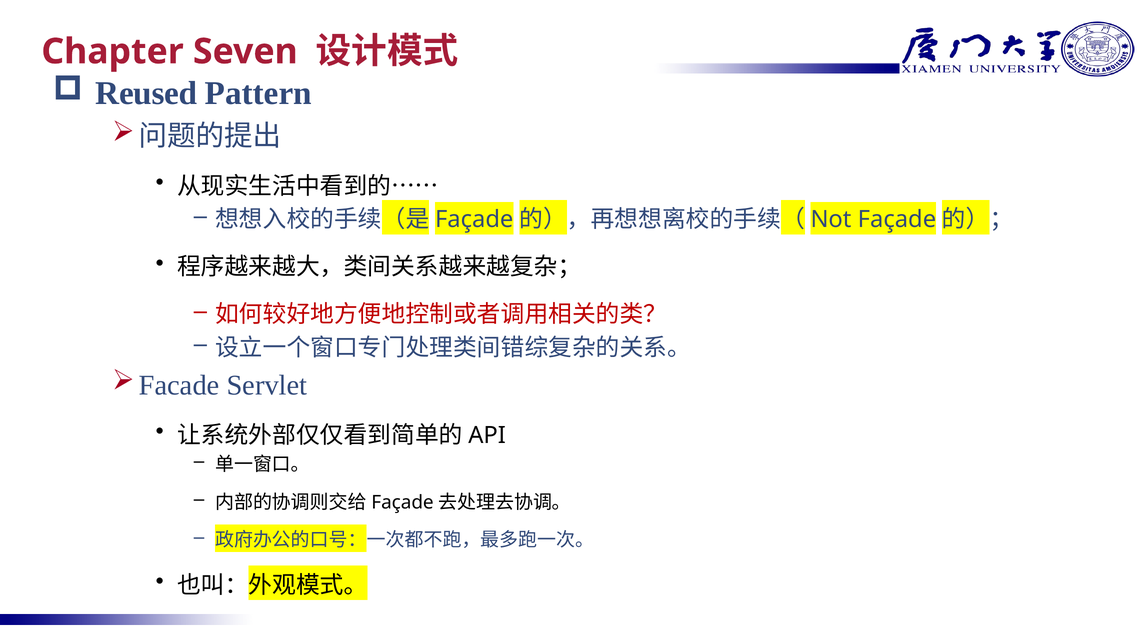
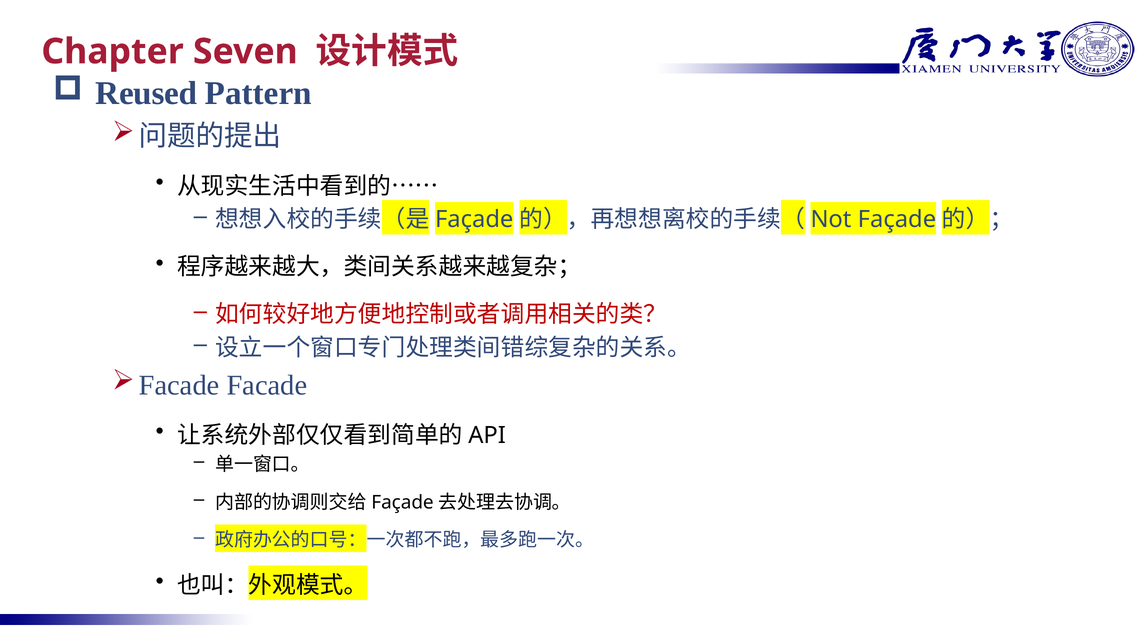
Servlet: Servlet -> Facade
